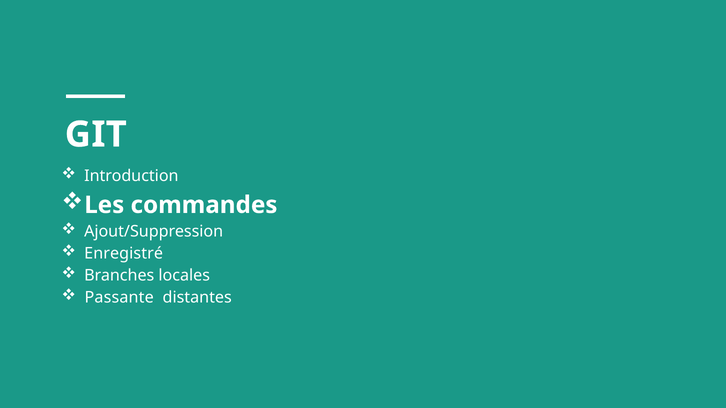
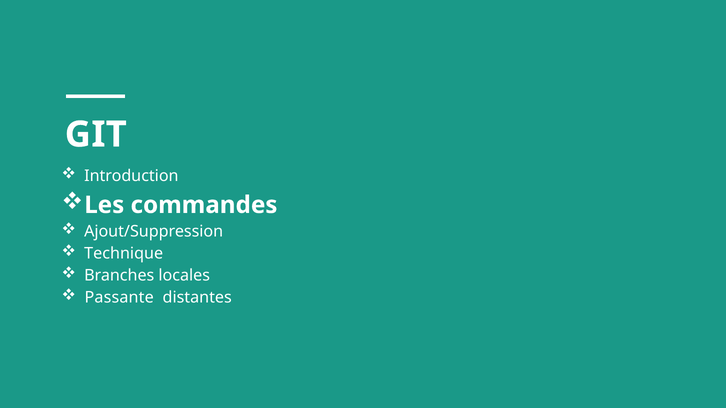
Enregistré: Enregistré -> Technique
